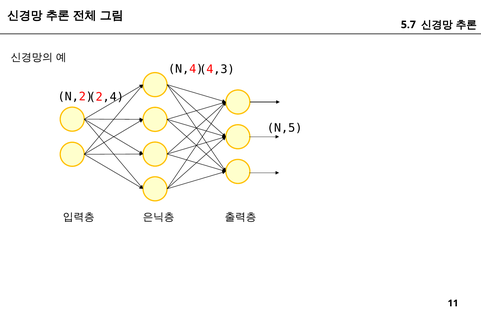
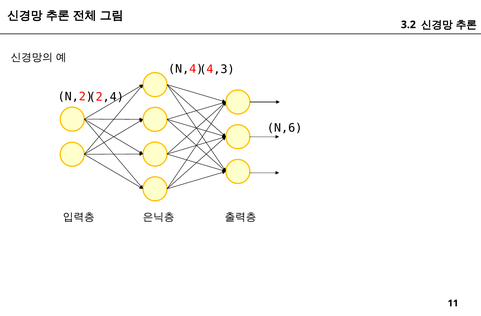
5.7: 5.7 -> 3.2
N,5: N,5 -> N,6
